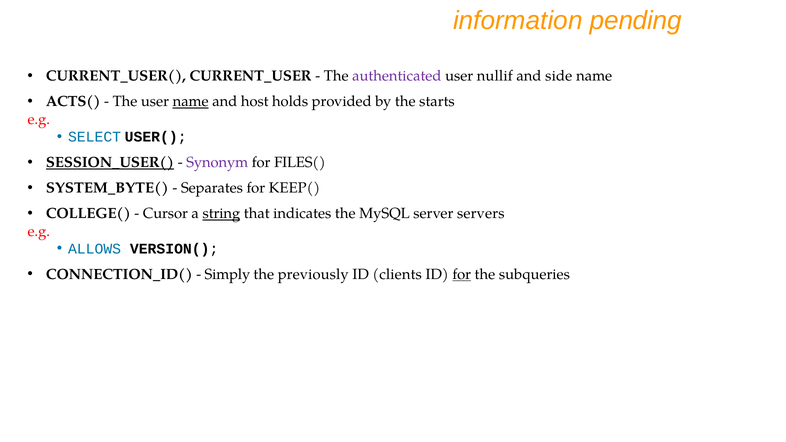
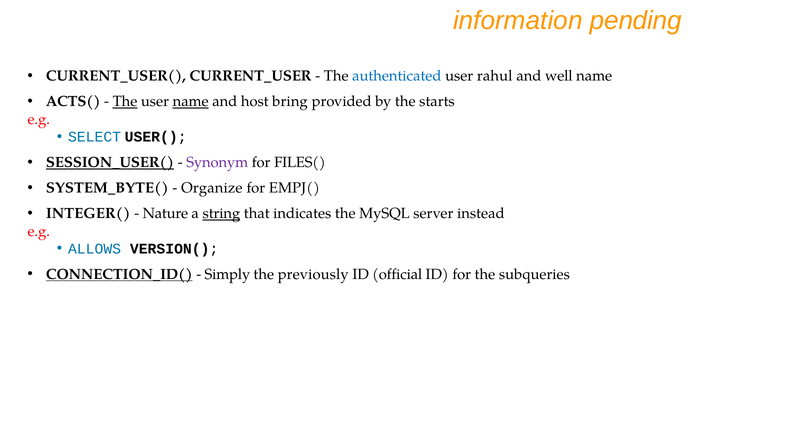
authenticated colour: purple -> blue
nullif: nullif -> rahul
side: side -> well
The at (125, 102) underline: none -> present
holds: holds -> bring
Separates: Separates -> Organize
KEEP(: KEEP( -> EMPJ(
COLLEGE(: COLLEGE( -> INTEGER(
Cursor: Cursor -> Nature
servers: servers -> instead
CONNECTION_ID( underline: none -> present
clients: clients -> official
for at (462, 274) underline: present -> none
